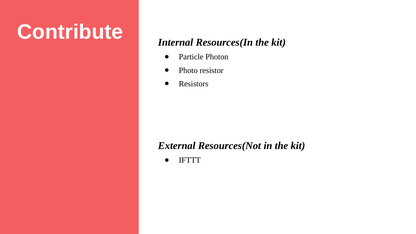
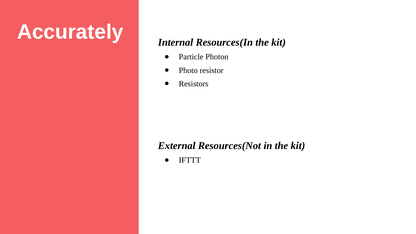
Contribute: Contribute -> Accurately
